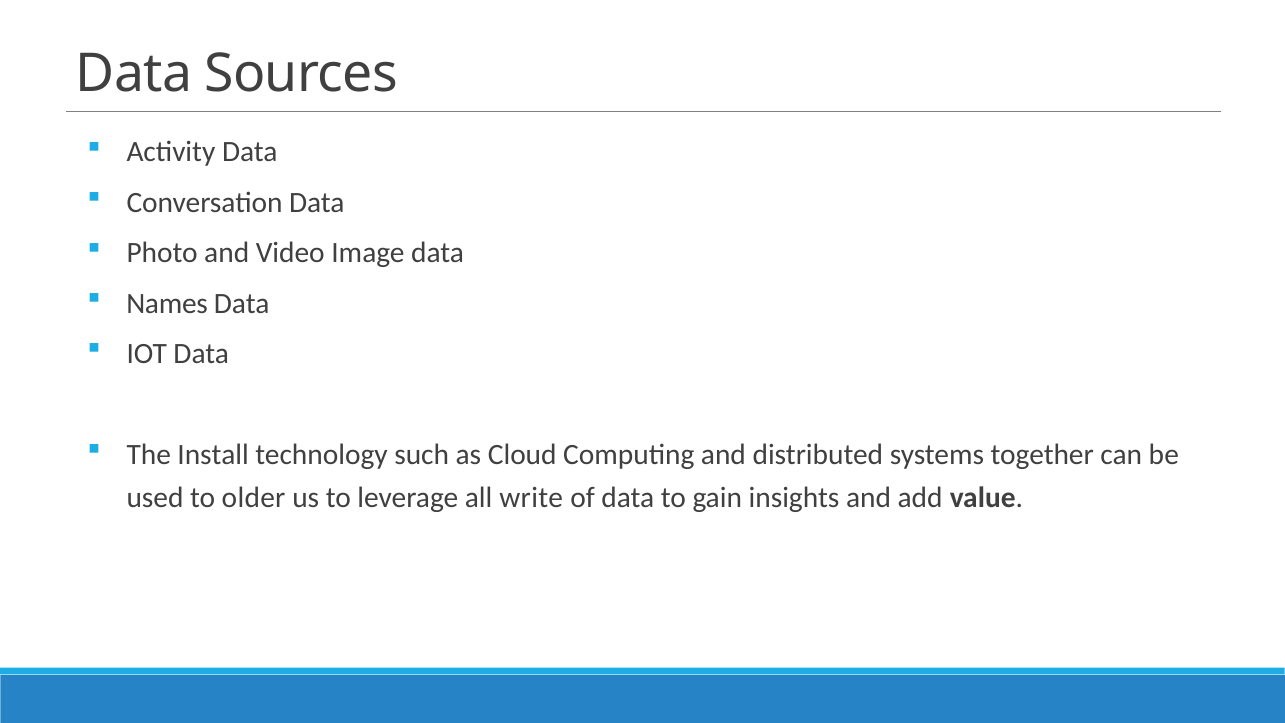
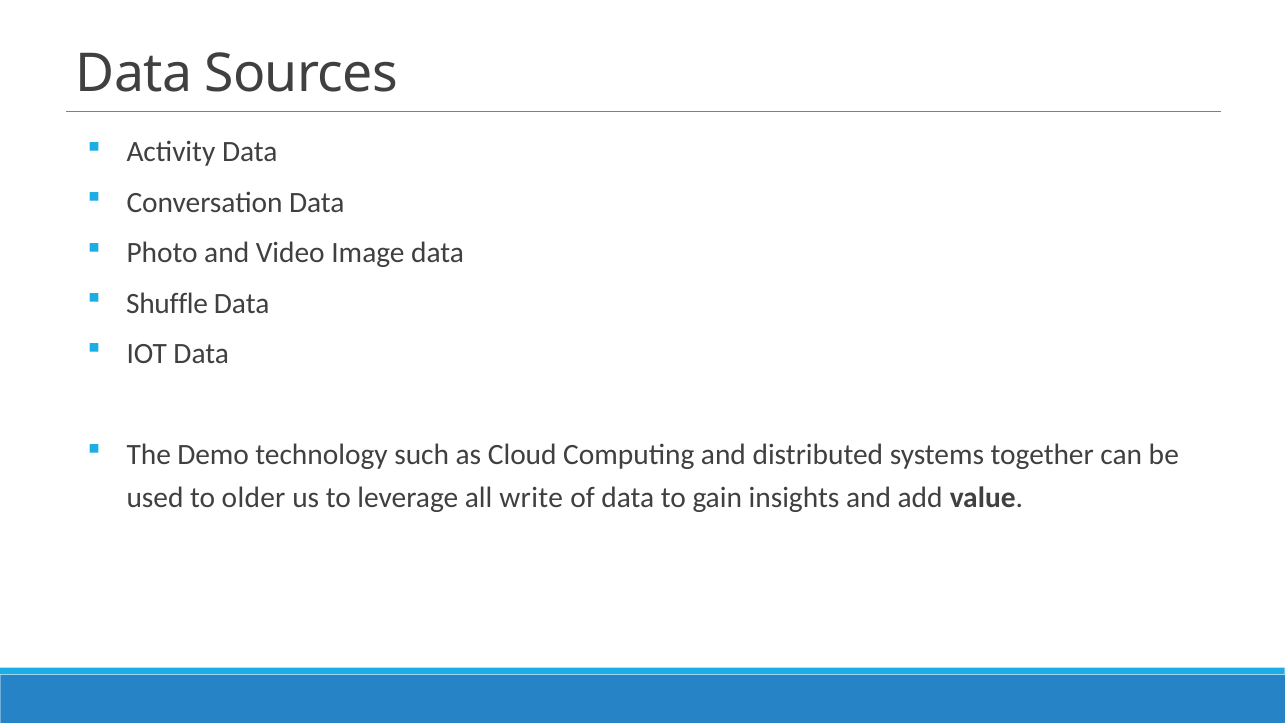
Names: Names -> Shuffle
Install: Install -> Demo
